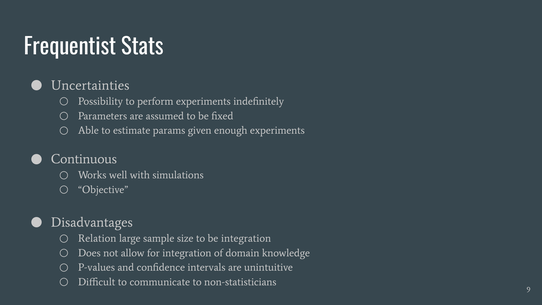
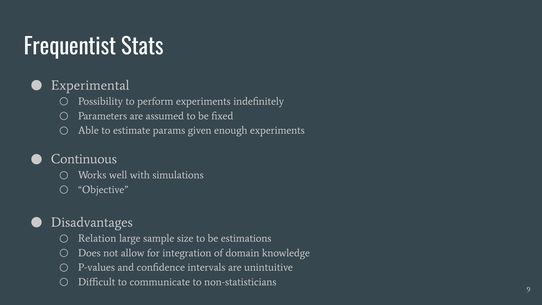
Uncertainties: Uncertainties -> Experimental
be integration: integration -> estimations
